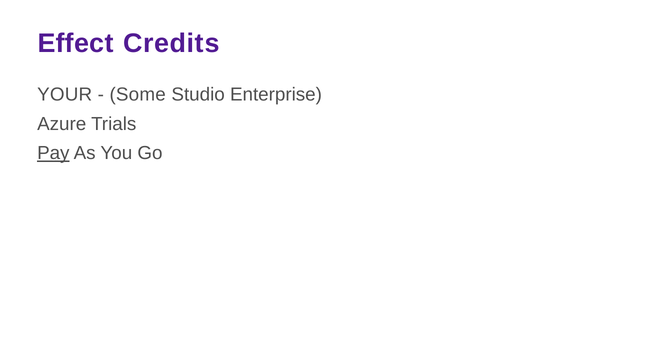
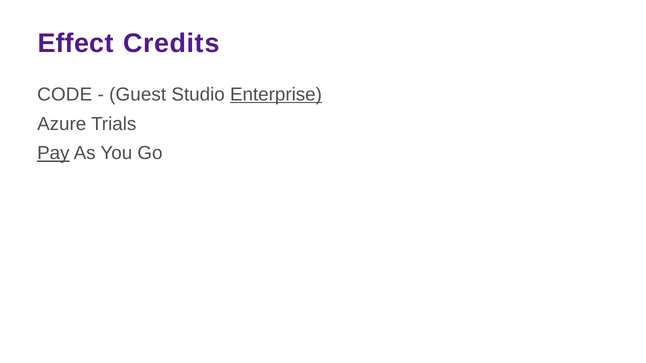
YOUR: YOUR -> CODE
Some: Some -> Guest
Enterprise underline: none -> present
